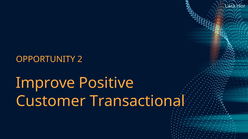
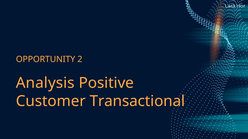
Improve: Improve -> Analysis
